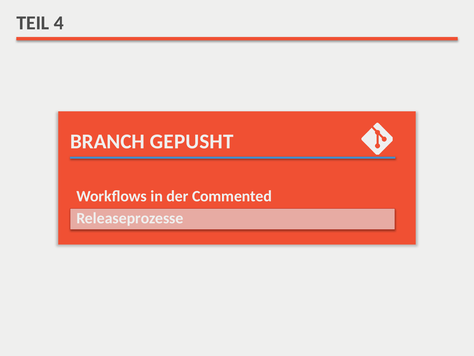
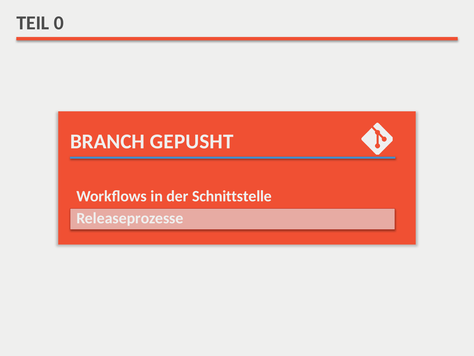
4: 4 -> 0
Commented: Commented -> Schnittstelle
